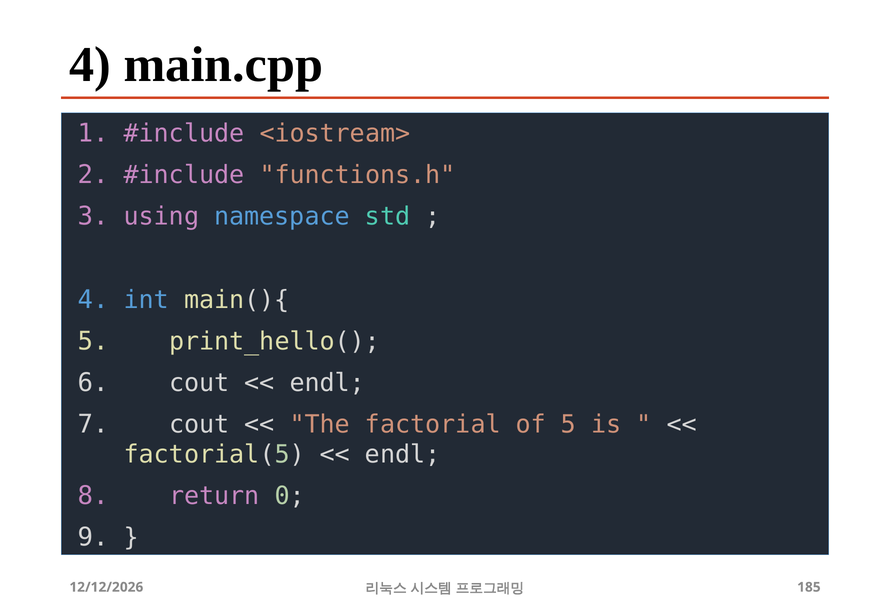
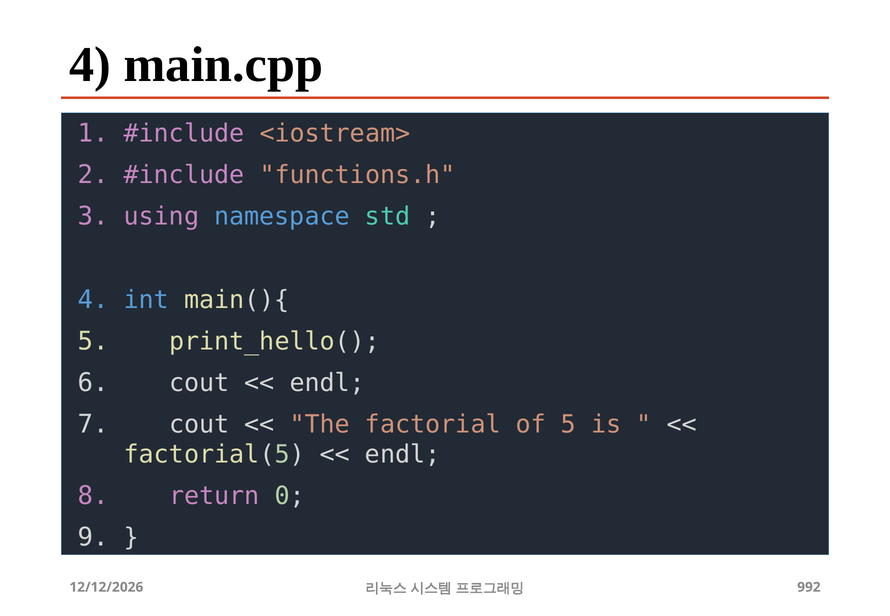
185: 185 -> 992
